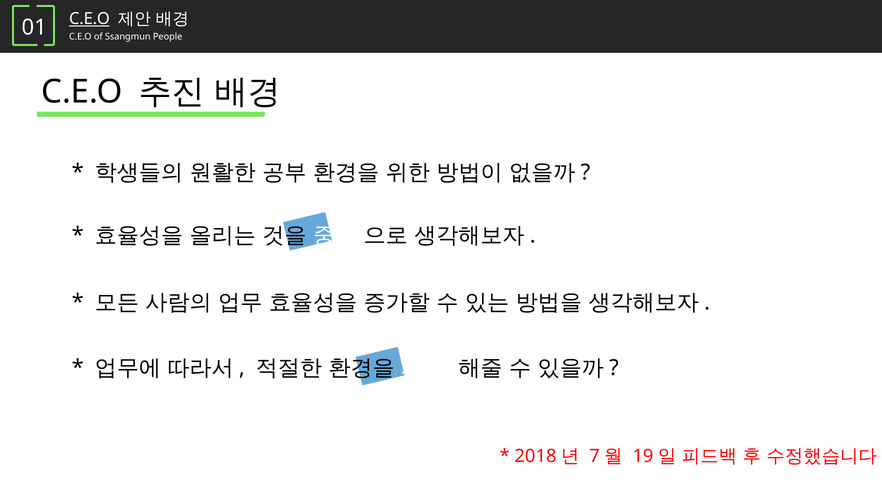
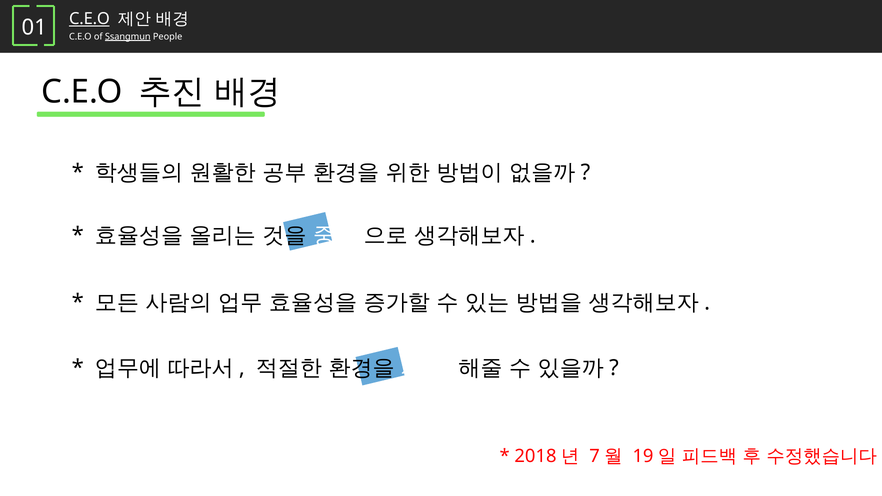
Ssangmun underline: none -> present
